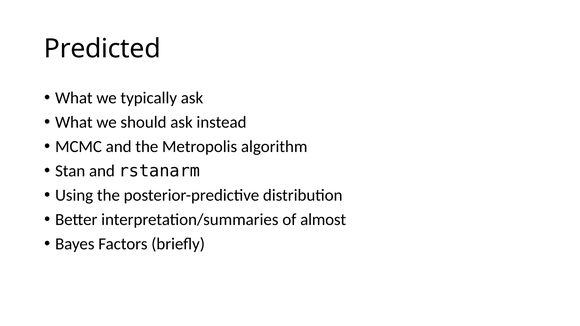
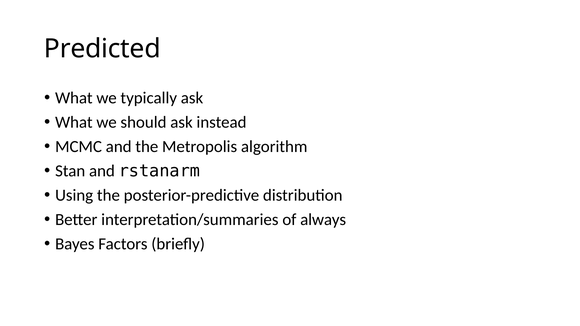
almost: almost -> always
